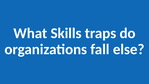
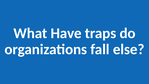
Skills: Skills -> Have
